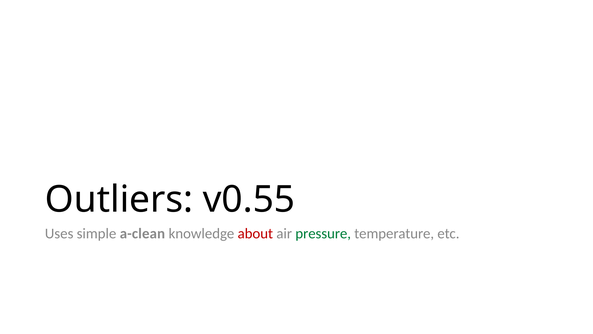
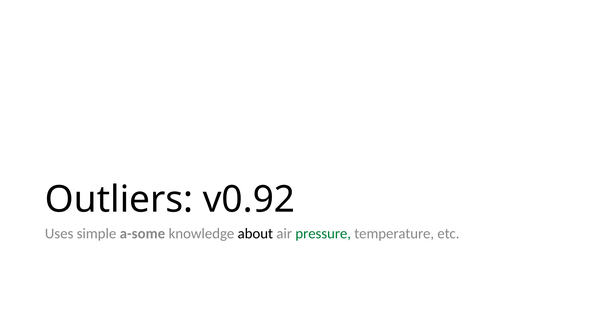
v0.55: v0.55 -> v0.92
a-clean: a-clean -> a-some
about colour: red -> black
